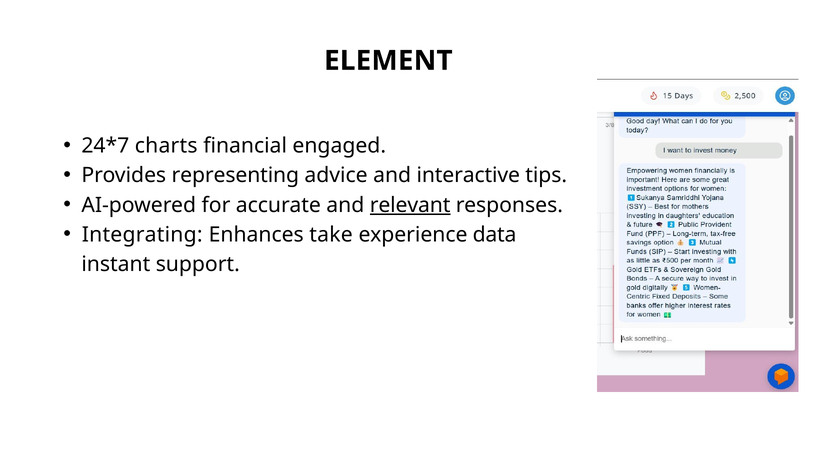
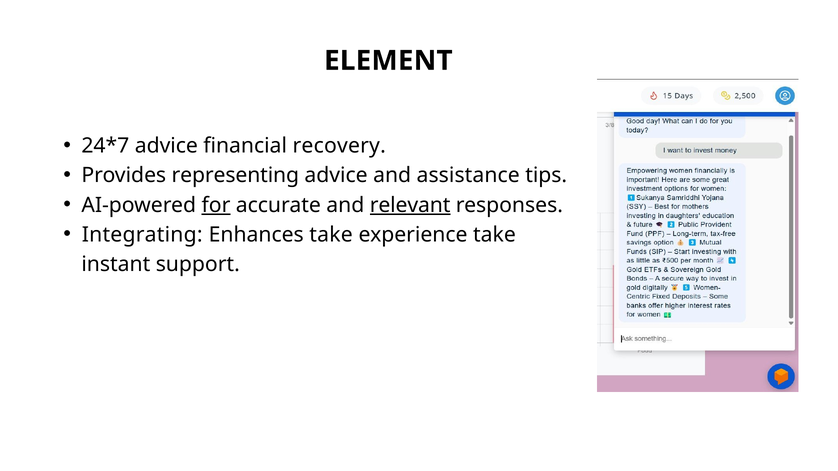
charts at (166, 146): charts -> advice
engaged: engaged -> recovery
interactive: interactive -> assistance
for underline: none -> present
experience data: data -> take
